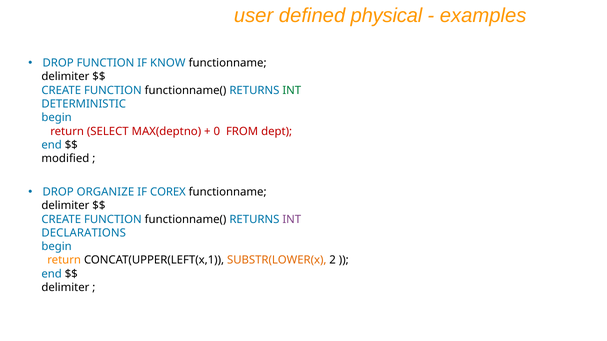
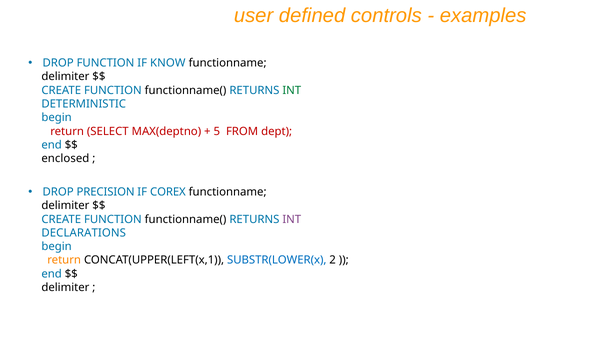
physical: physical -> controls
0: 0 -> 5
modified: modified -> enclosed
ORGANIZE: ORGANIZE -> PRECISION
SUBSTR(LOWER(x colour: orange -> blue
